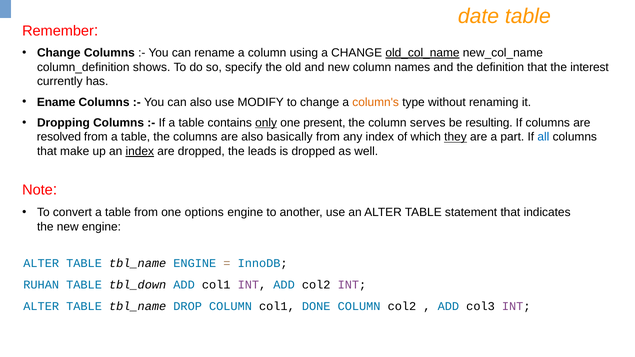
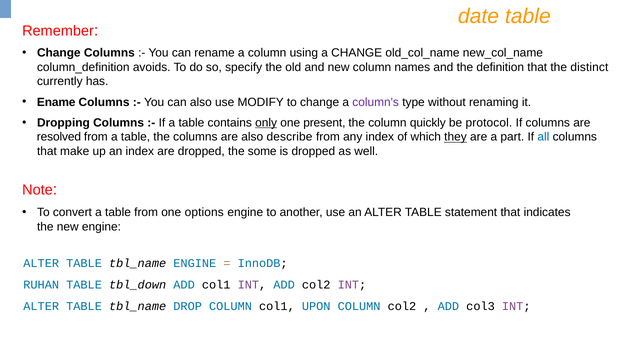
old_col_name underline: present -> none
shows: shows -> avoids
interest: interest -> distinct
column's colour: orange -> purple
serves: serves -> quickly
resulting: resulting -> protocol
basically: basically -> describe
index at (140, 151) underline: present -> none
leads: leads -> some
DONE: DONE -> UPON
